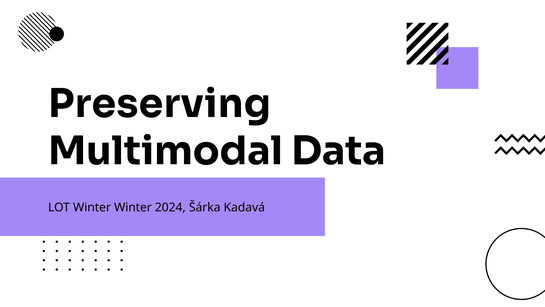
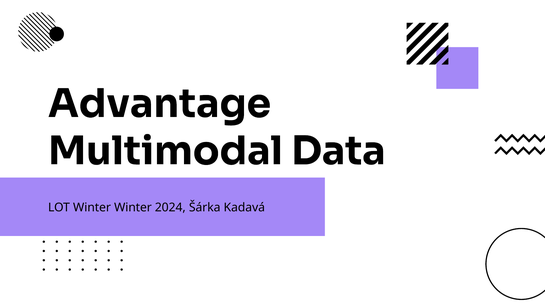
Preserving: Preserving -> Advantage
